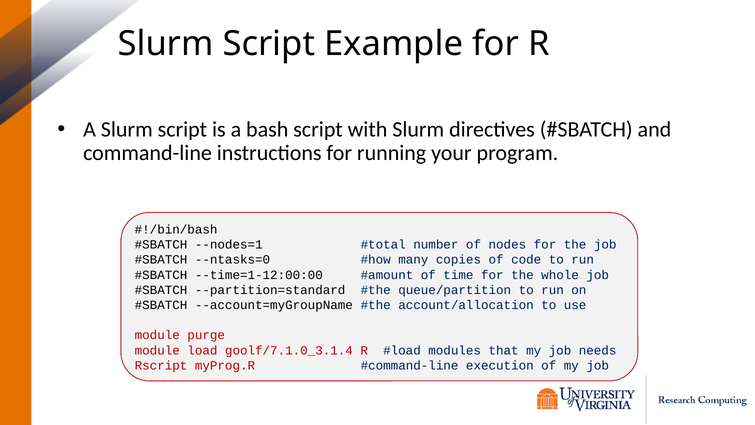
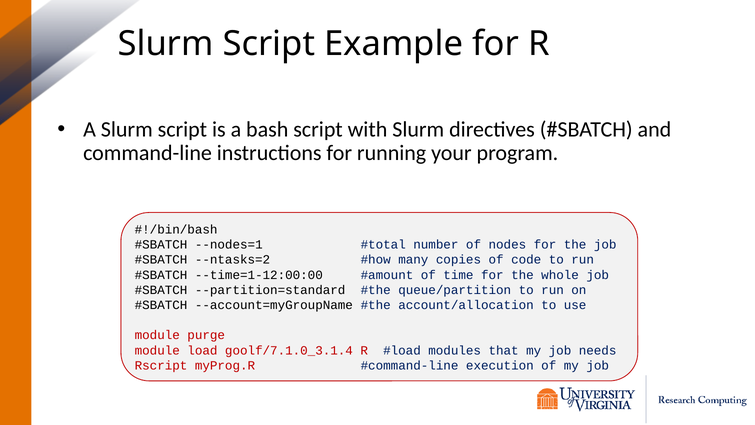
--ntasks=0: --ntasks=0 -> --ntasks=2
